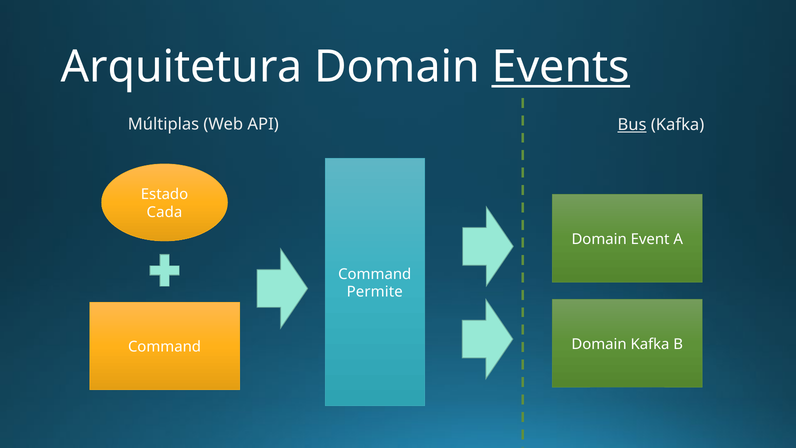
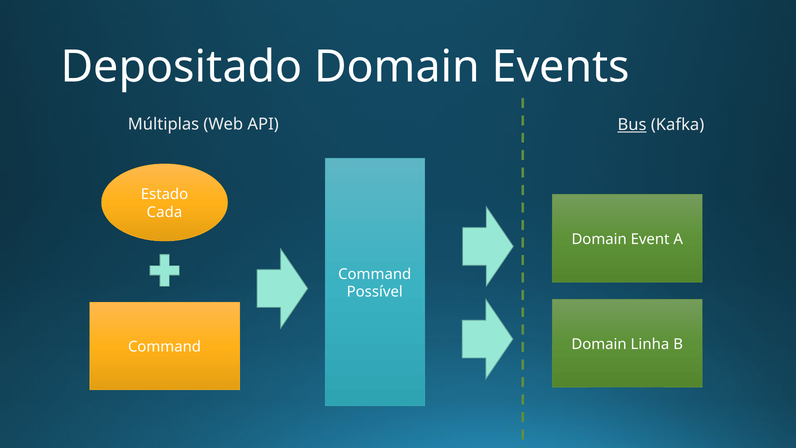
Arquitetura: Arquitetura -> Depositado
Events underline: present -> none
Permite: Permite -> Possível
Domain Kafka: Kafka -> Linha
